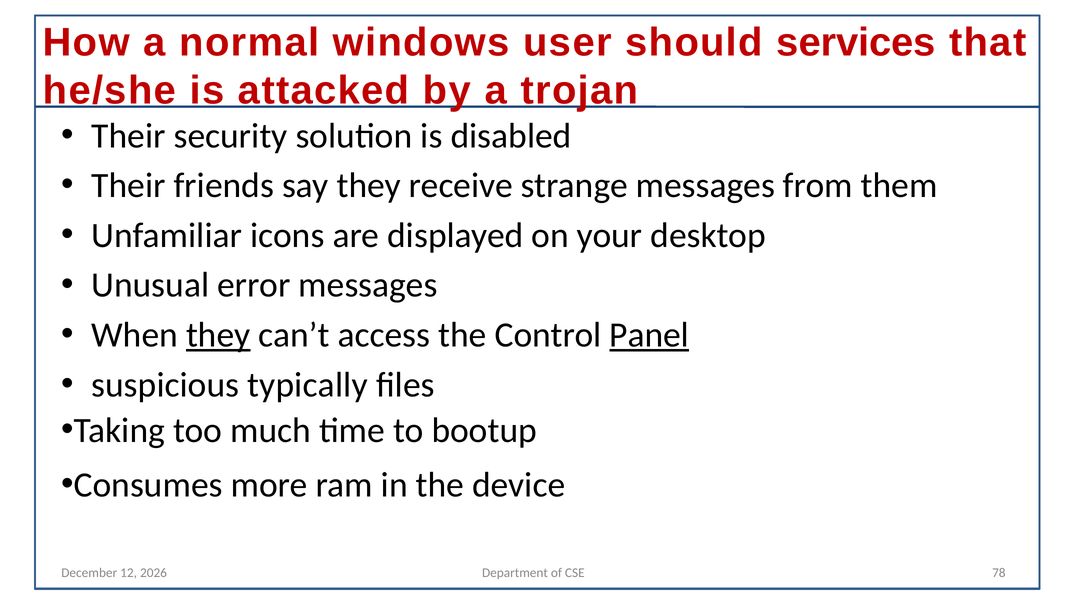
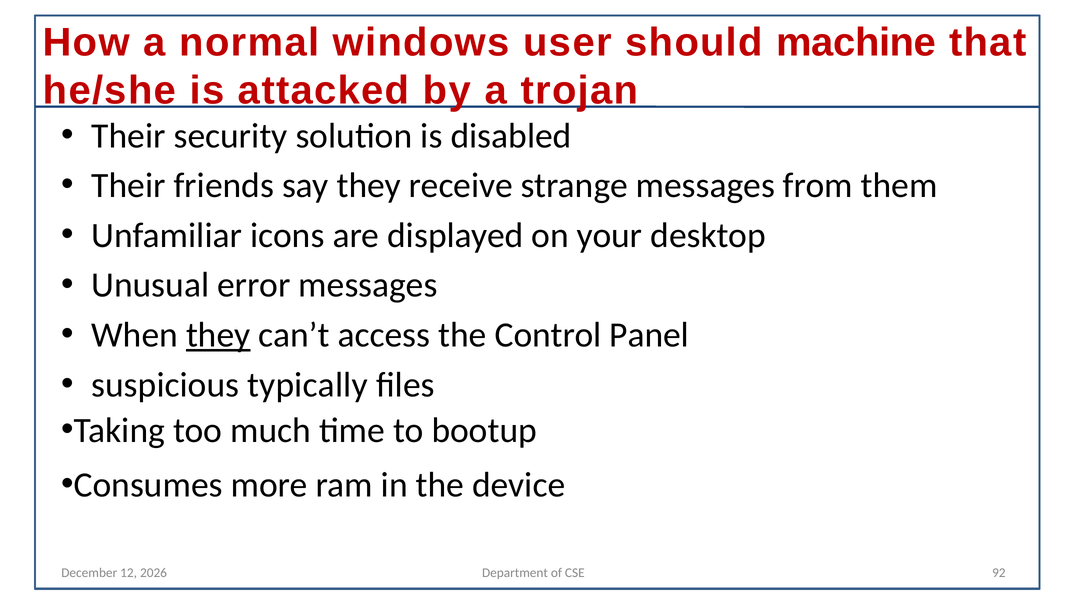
services: services -> machine
Panel underline: present -> none
78: 78 -> 92
